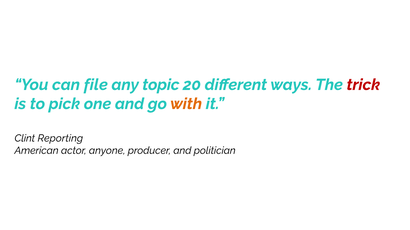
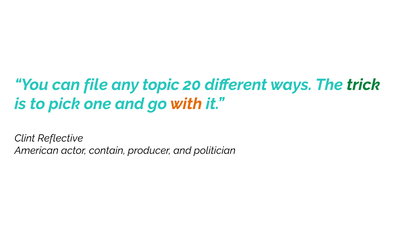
trick colour: red -> green
Reporting: Reporting -> Reflective
anyone: anyone -> contain
